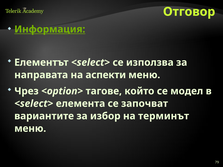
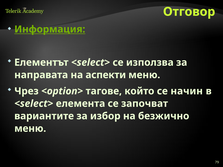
модел: модел -> начин
терминът: терминът -> безжично
